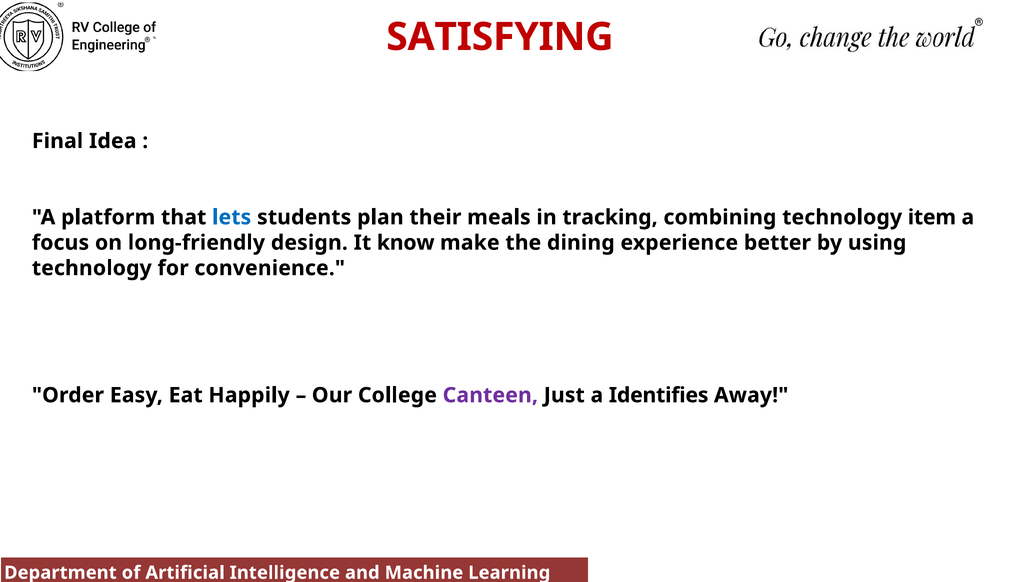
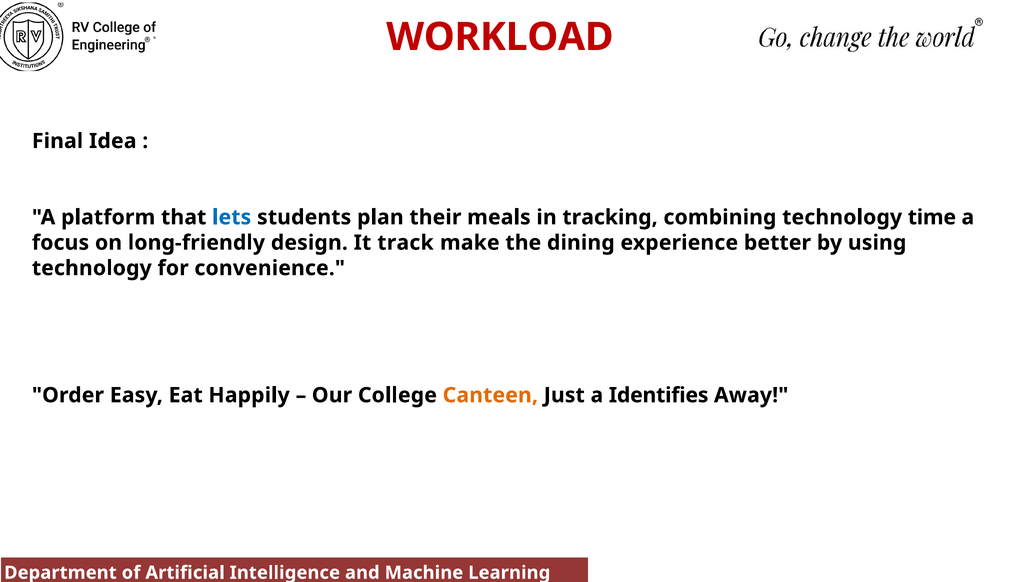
SATISFYING: SATISFYING -> WORKLOAD
item: item -> time
know: know -> track
Canteen colour: purple -> orange
